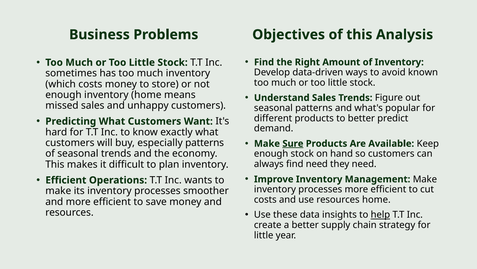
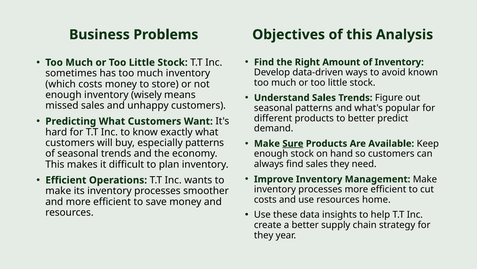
inventory home: home -> wisely
find need: need -> sales
help underline: present -> none
little at (264, 235): little -> they
